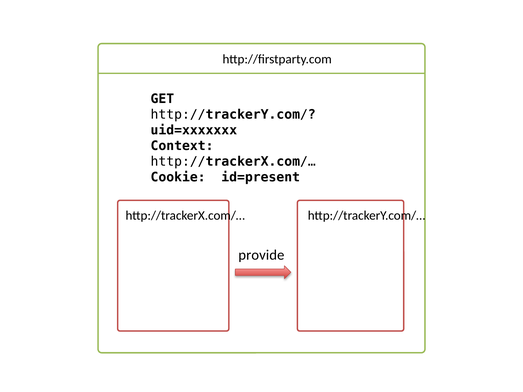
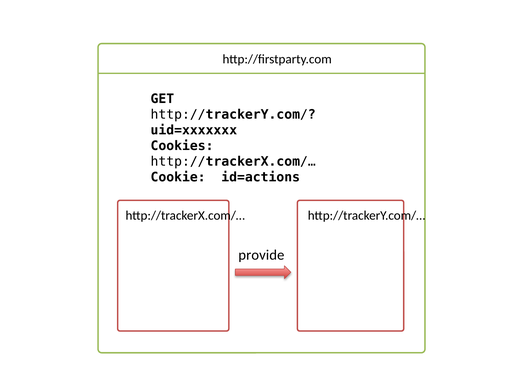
Context: Context -> Cookies
id=present: id=present -> id=actions
